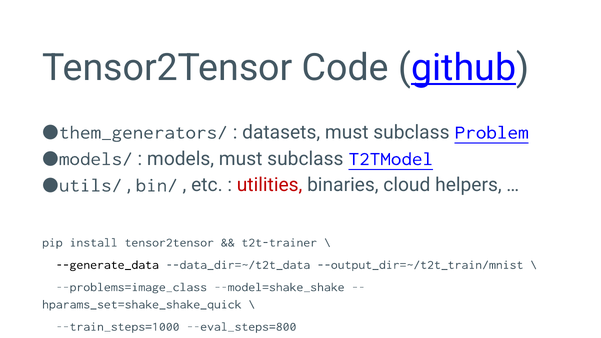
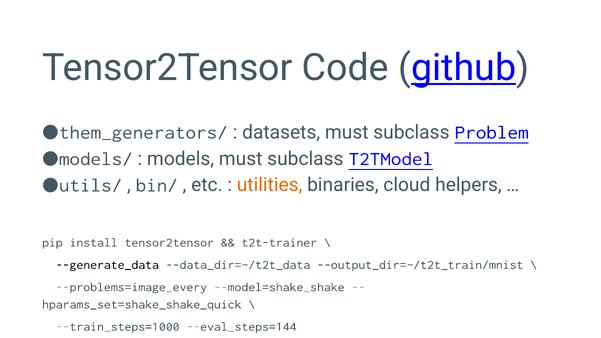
utilities colour: red -> orange
--problems=image_class: --problems=image_class -> --problems=image_every
--eval_steps=800: --eval_steps=800 -> --eval_steps=144
